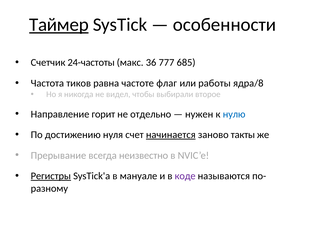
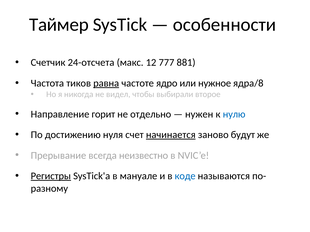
Таймер underline: present -> none
24-частоты: 24-частоты -> 24-отсчета
36: 36 -> 12
685: 685 -> 881
равна underline: none -> present
флаг: флаг -> ядро
работы: работы -> нужное
такты: такты -> будут
коде colour: purple -> blue
